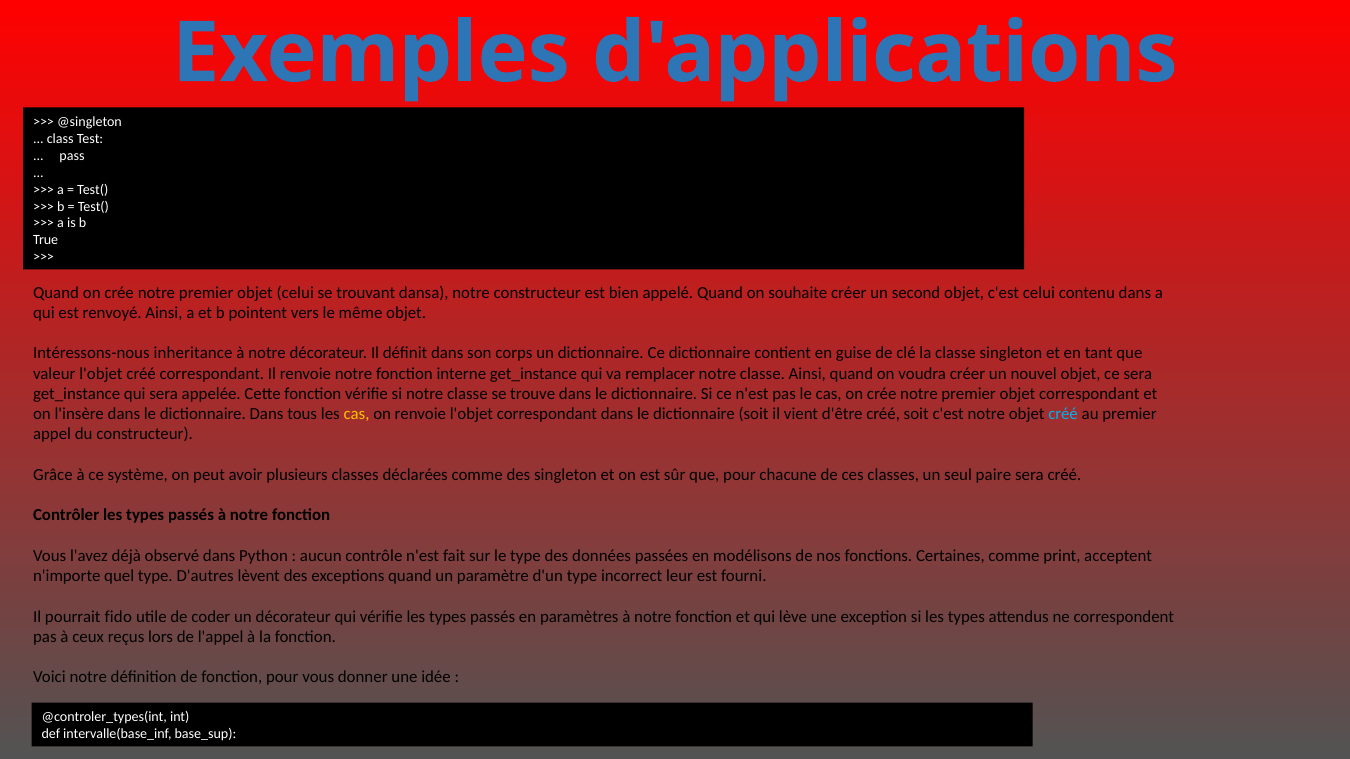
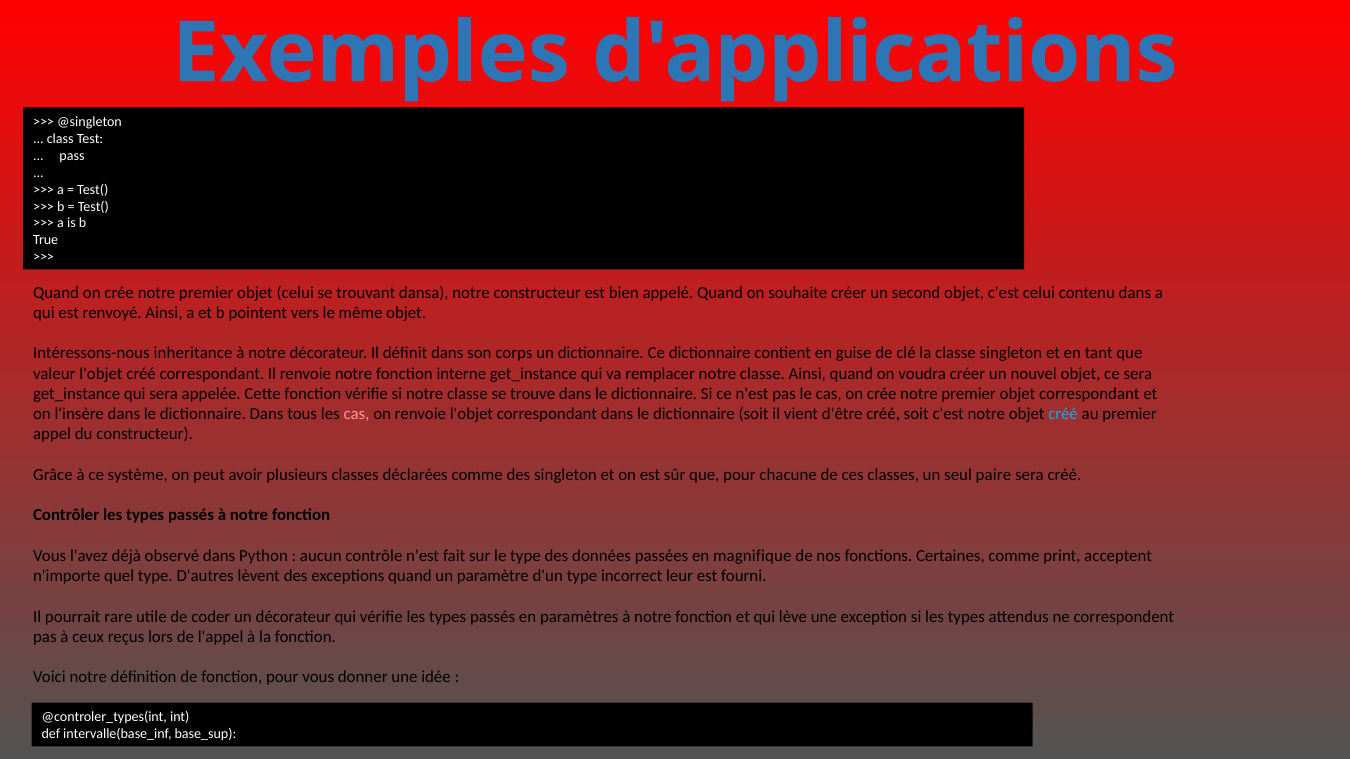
cas at (357, 414) colour: yellow -> pink
modélisons: modélisons -> magnifique
fido: fido -> rare
